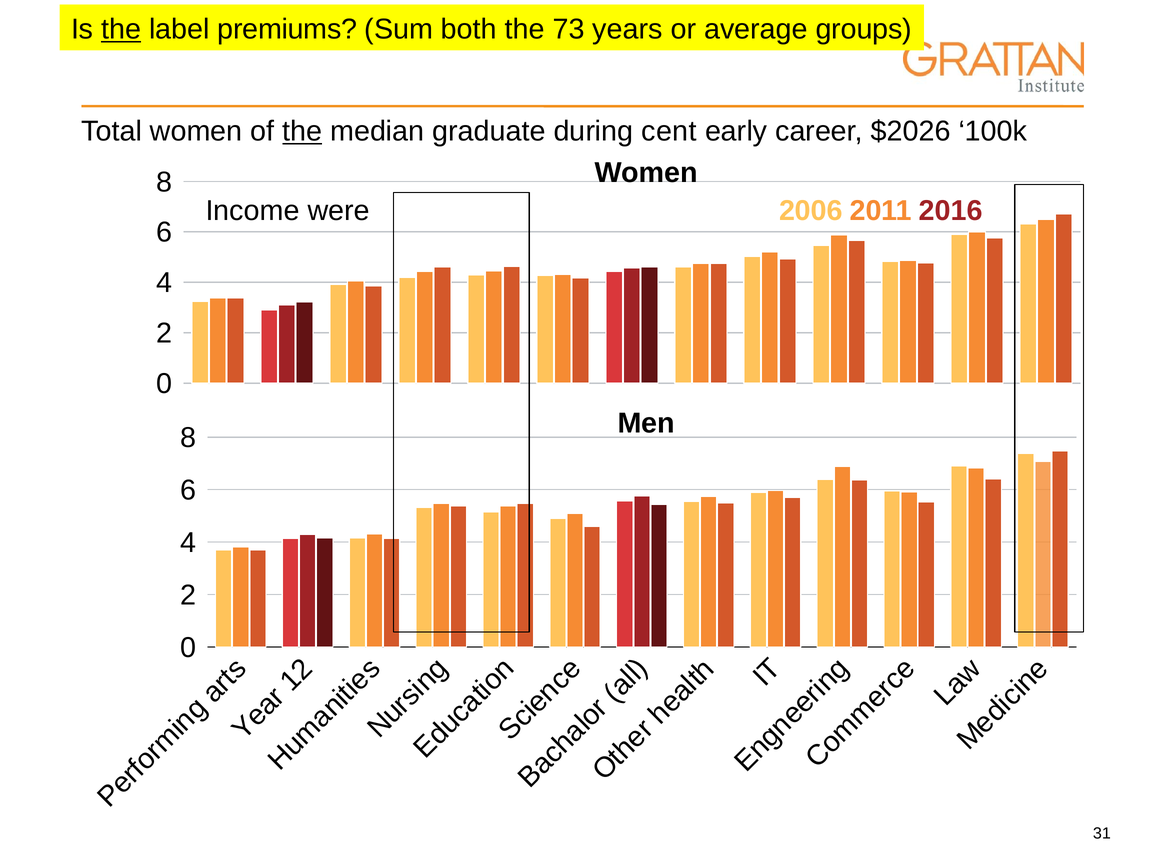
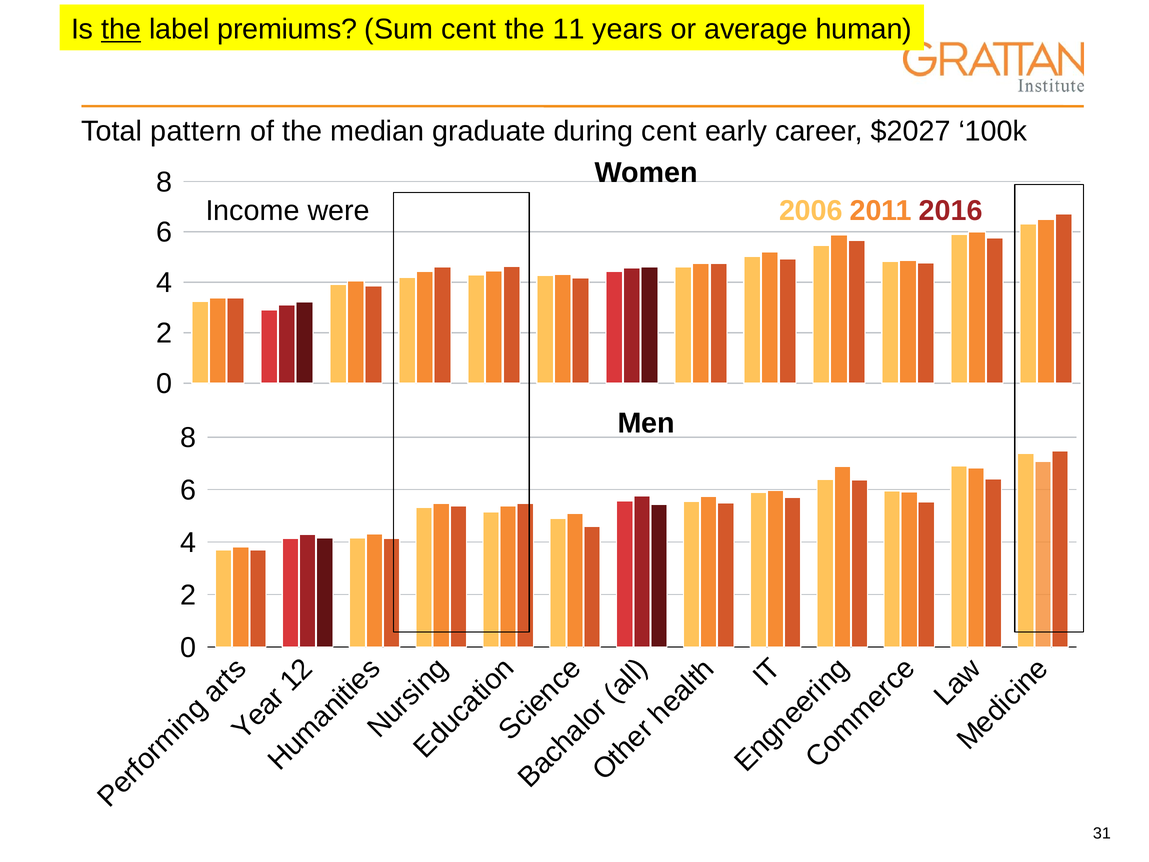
Sum both: both -> cent
73: 73 -> 11
groups: groups -> human
Total women: women -> pattern
the at (302, 131) underline: present -> none
$2026: $2026 -> $2027
